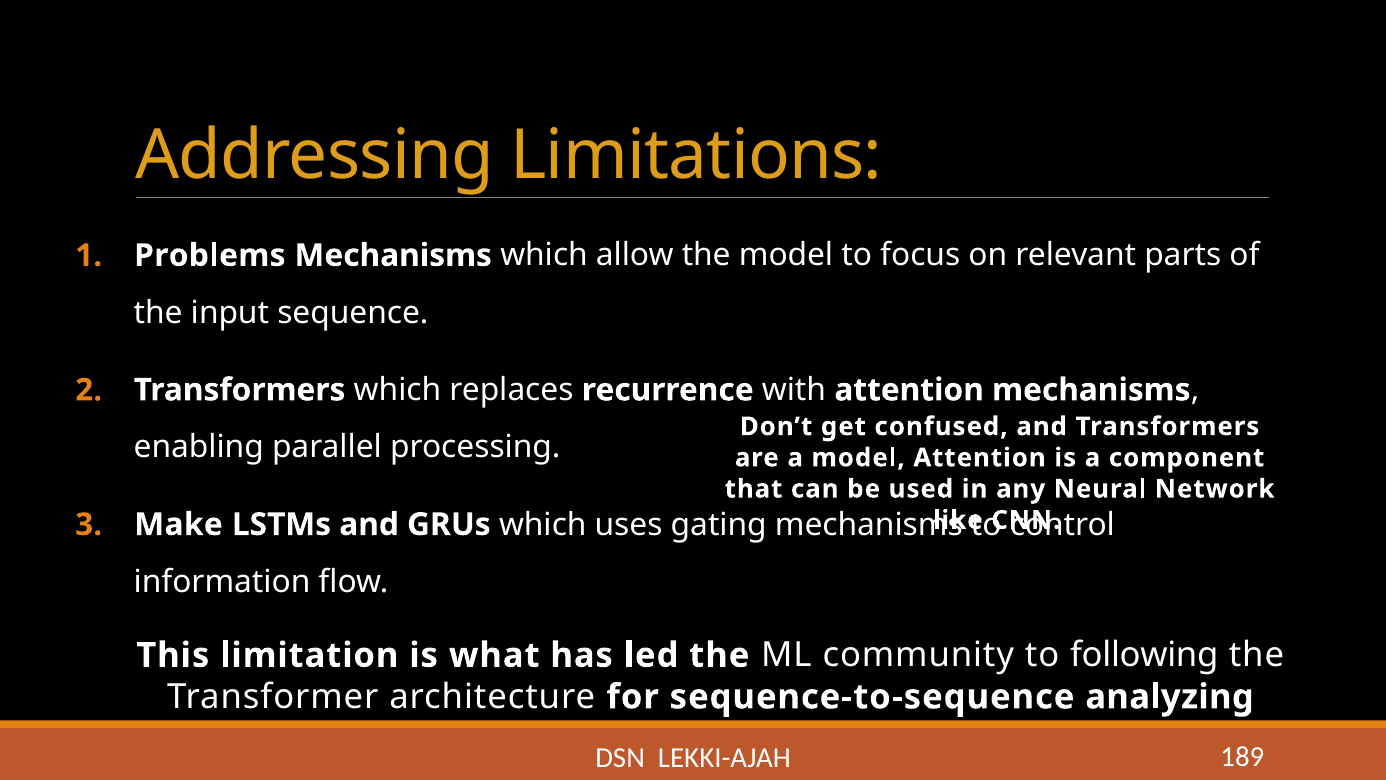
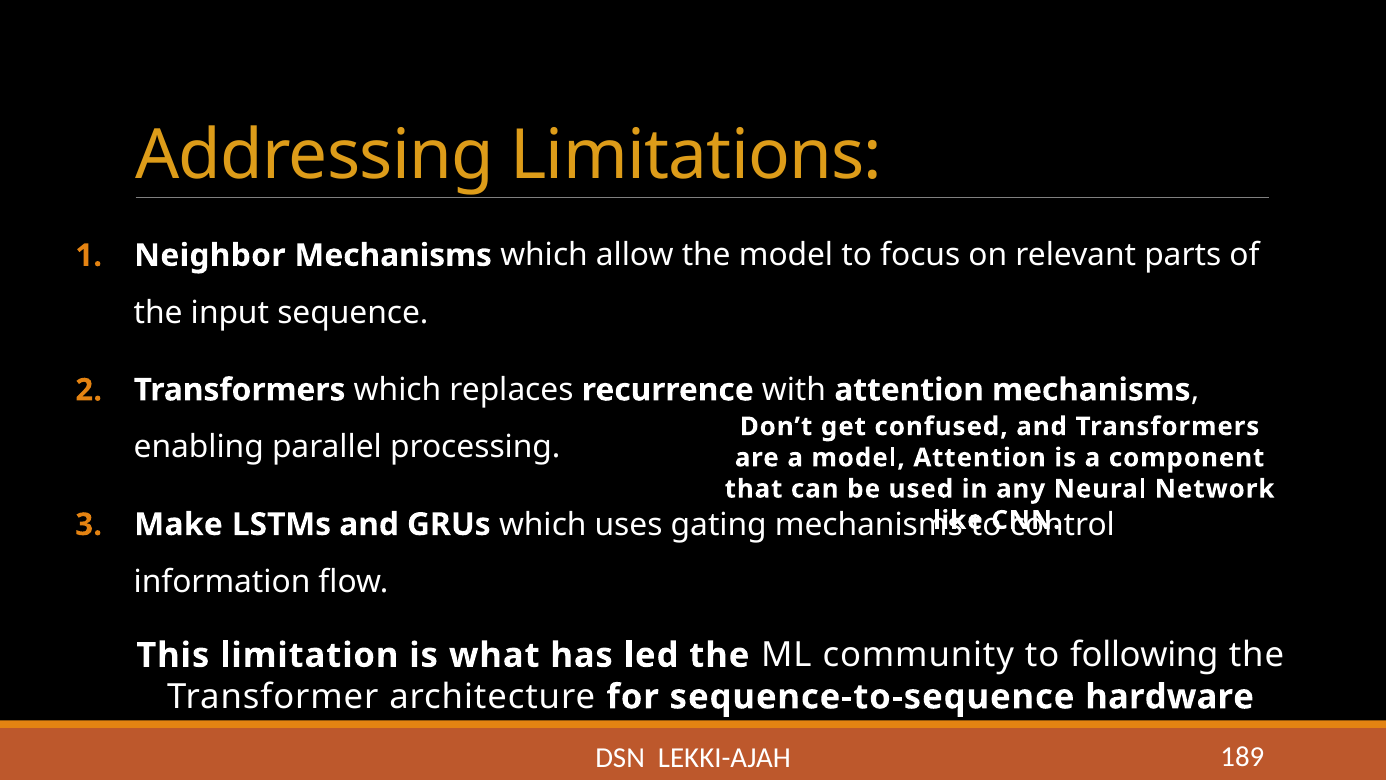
Problems: Problems -> Neighbor
analyzing: analyzing -> hardware
